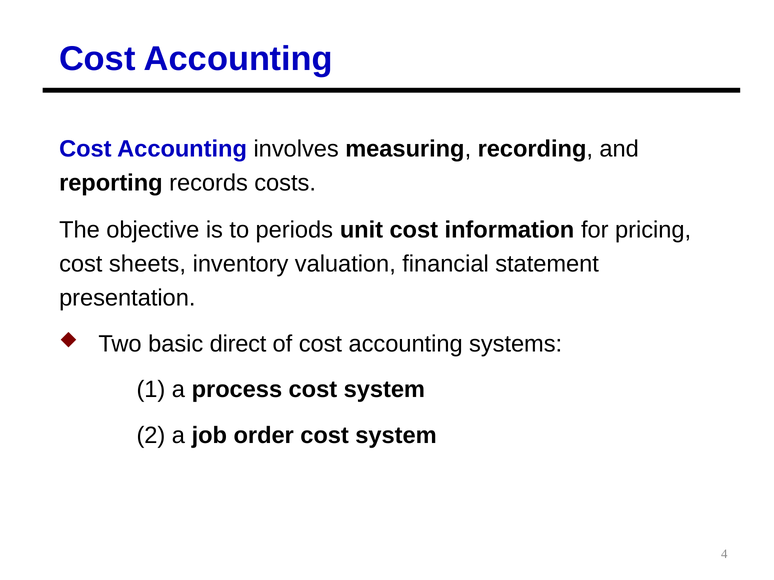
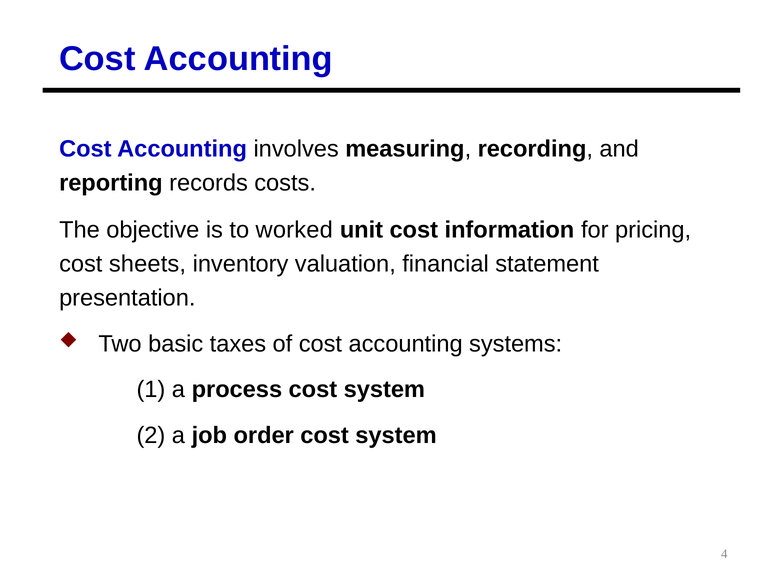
periods: periods -> worked
direct: direct -> taxes
